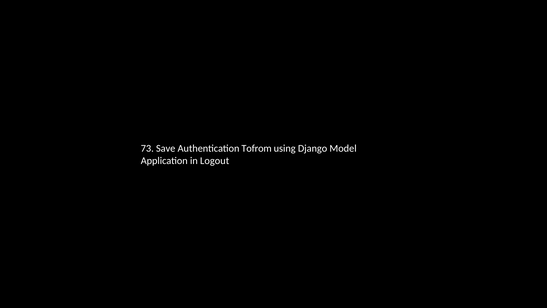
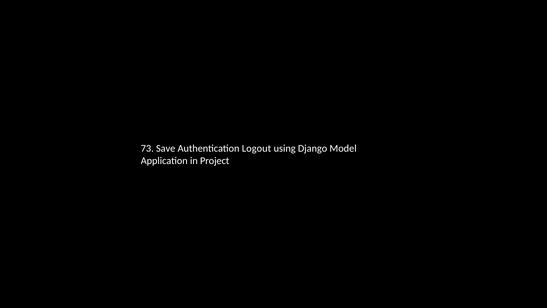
Tofrom: Tofrom -> Logout
Logout: Logout -> Project
